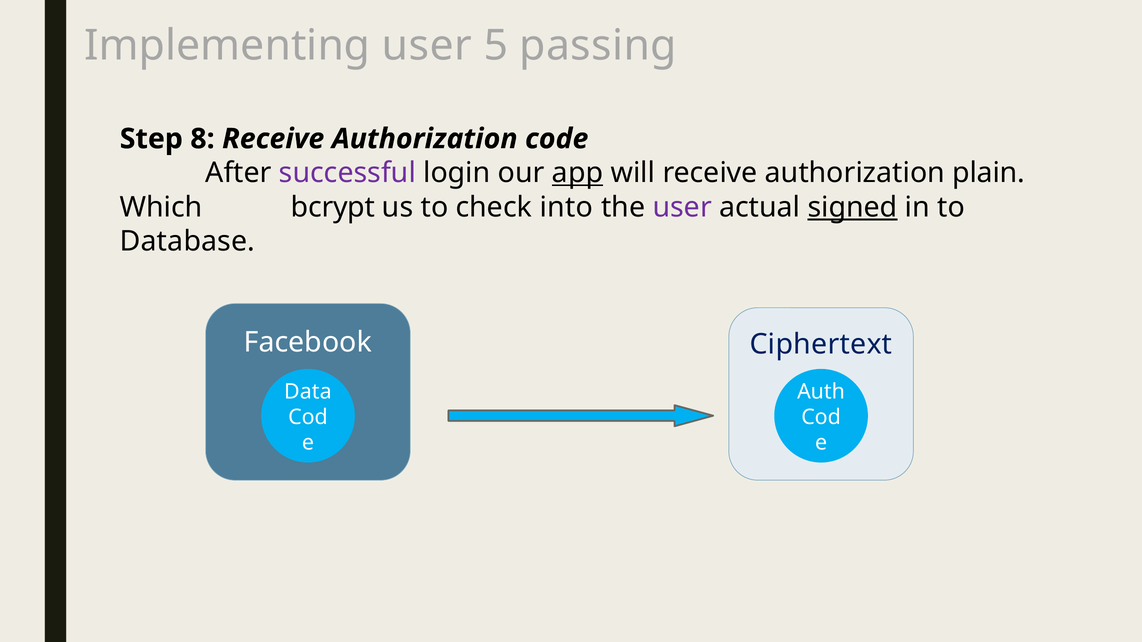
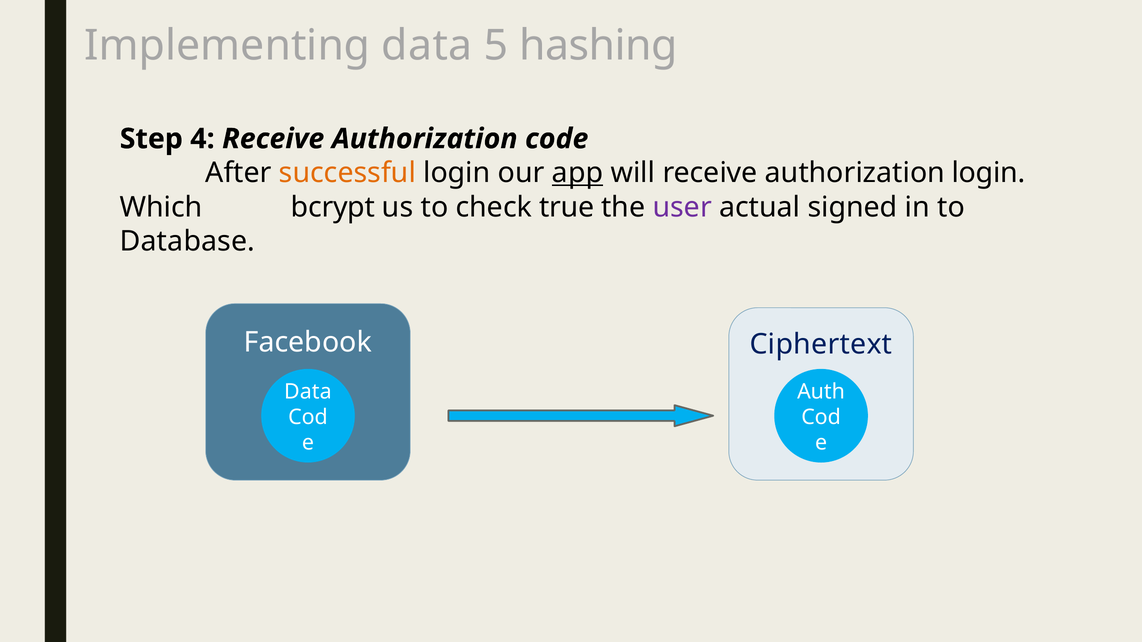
Implementing user: user -> data
passing: passing -> hashing
8: 8 -> 4
successful colour: purple -> orange
authorization plain: plain -> login
into: into -> true
signed underline: present -> none
